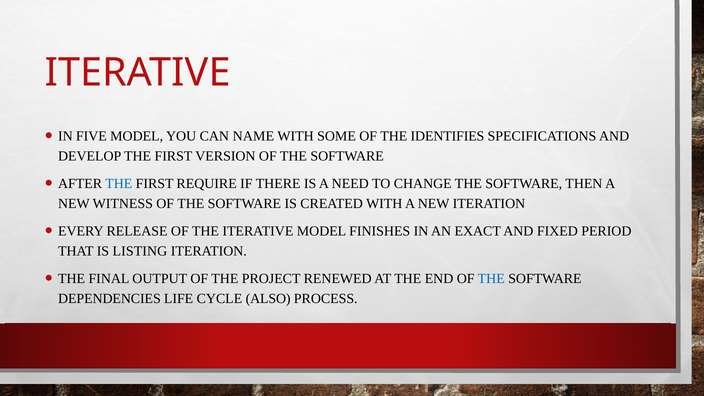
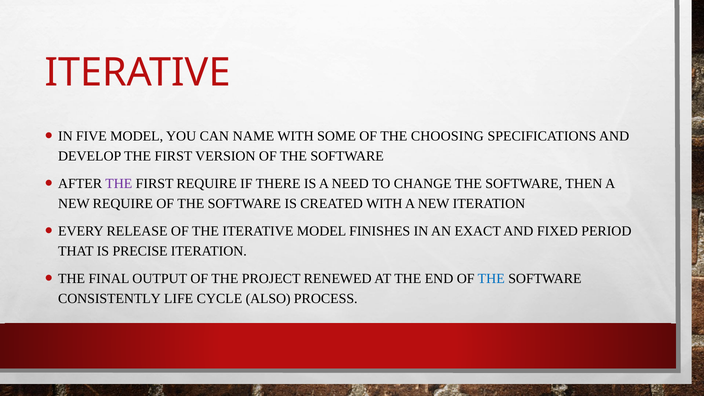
IDENTIFIES: IDENTIFIES -> CHOOSING
THE at (119, 184) colour: blue -> purple
NEW WITNESS: WITNESS -> REQUIRE
LISTING: LISTING -> PRECISE
DEPENDENCIES: DEPENDENCIES -> CONSISTENTLY
